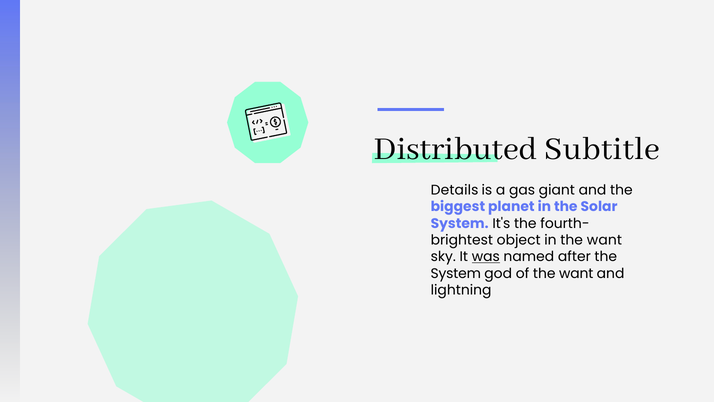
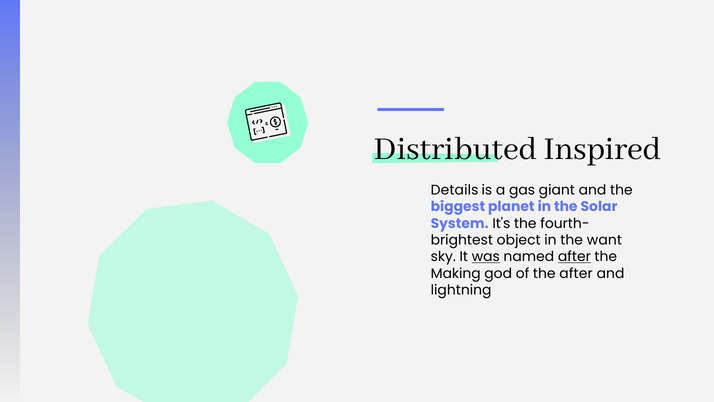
Subtitle: Subtitle -> Inspired
after at (574, 257) underline: none -> present
System at (456, 273): System -> Making
of the want: want -> after
